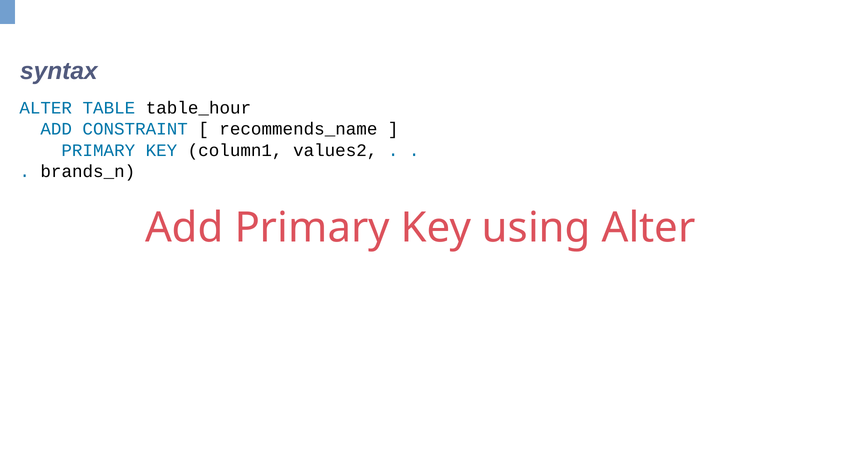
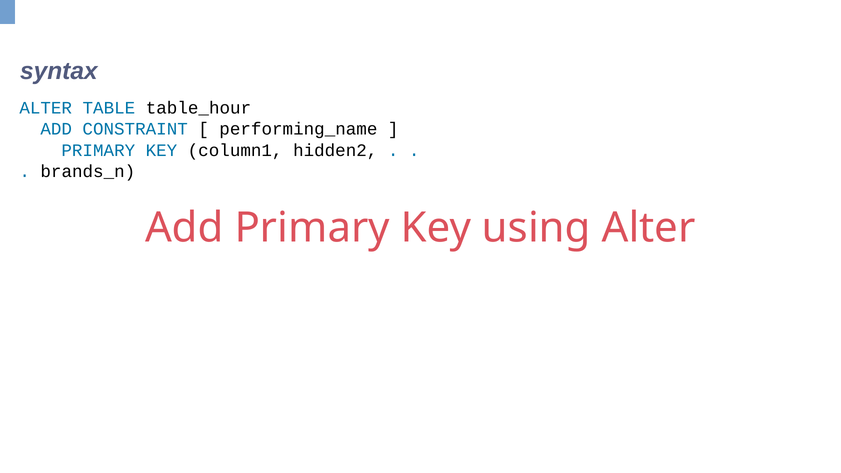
recommends_name: recommends_name -> performing_name
values2: values2 -> hidden2
